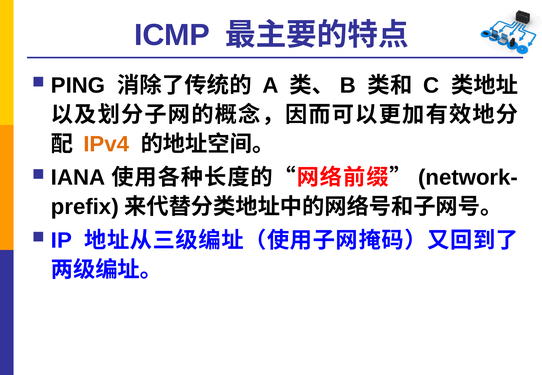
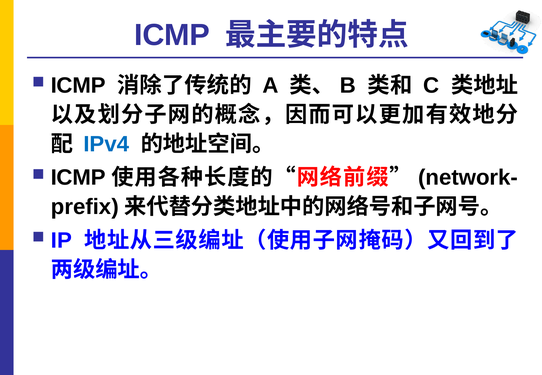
PING at (78, 86): PING -> ICMP
IPv4 colour: orange -> blue
IANA at (78, 178): IANA -> ICMP
